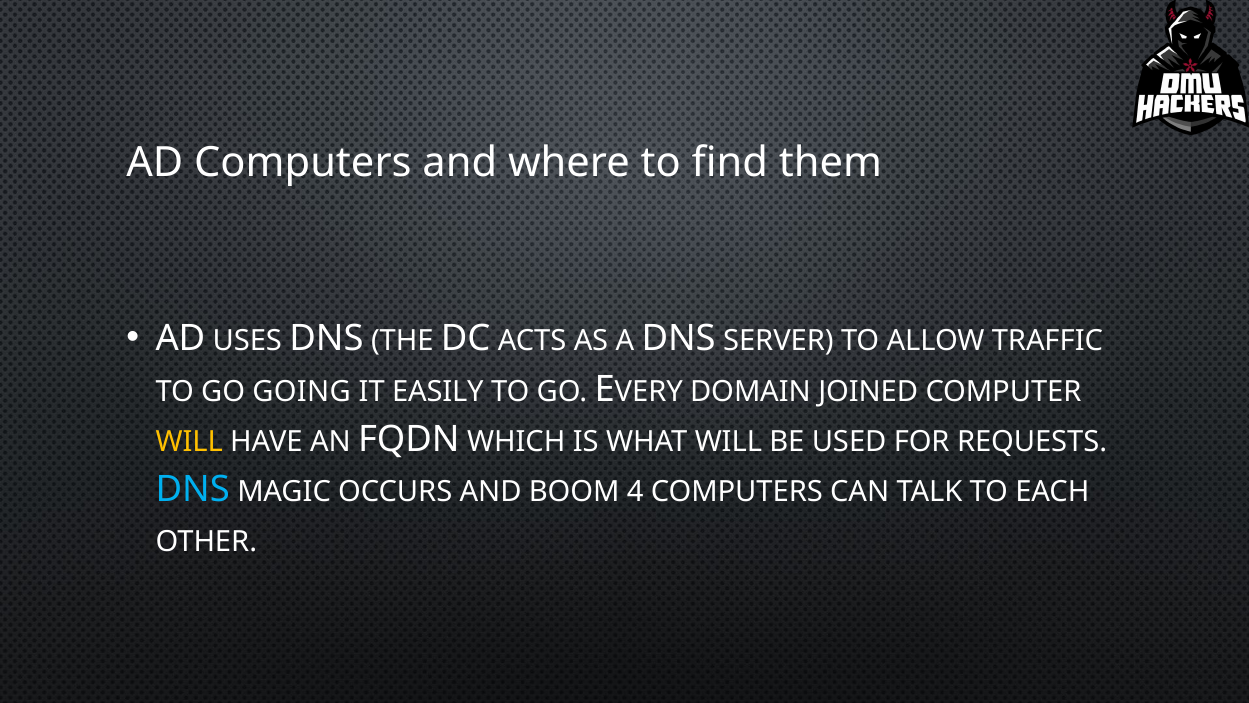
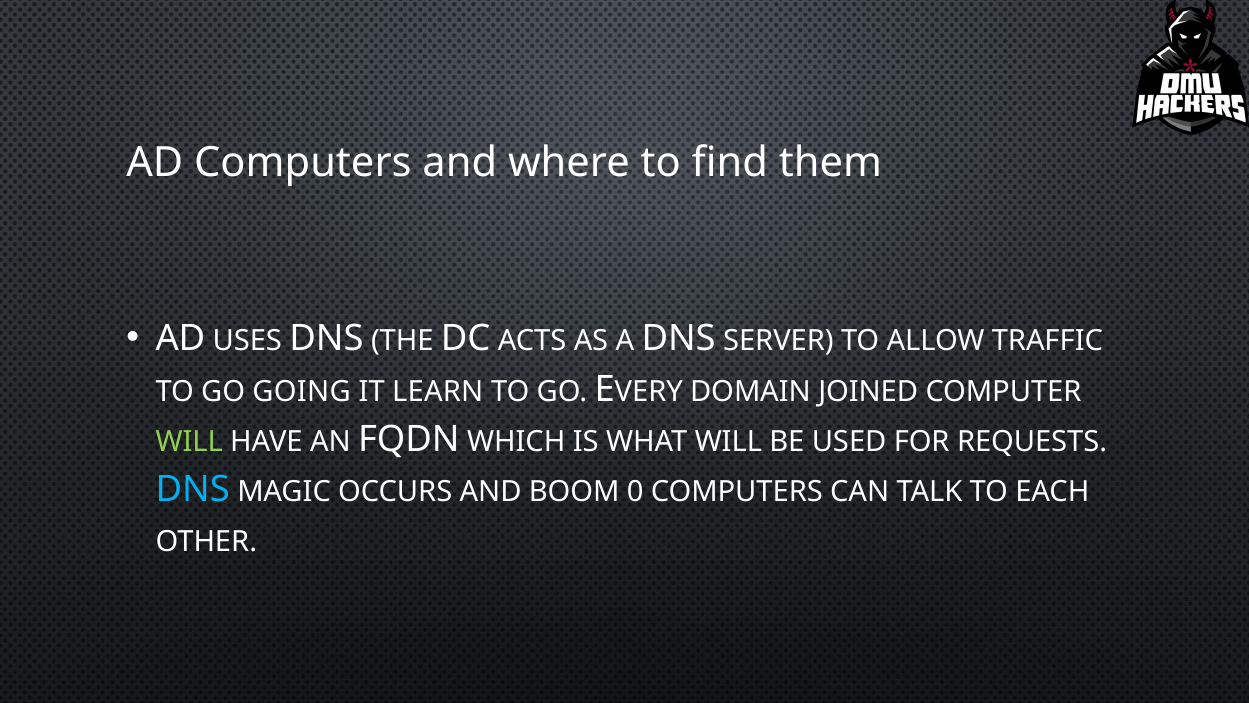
EASILY: EASILY -> LEARN
WILL at (189, 441) colour: yellow -> light green
4: 4 -> 0
